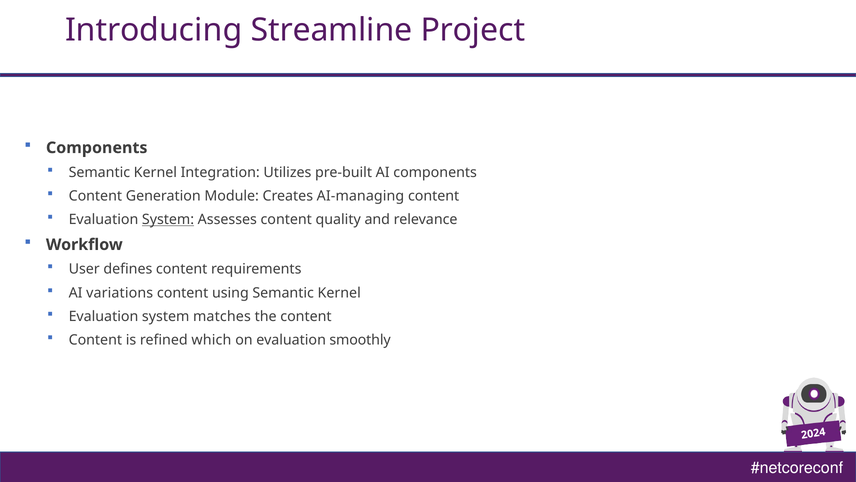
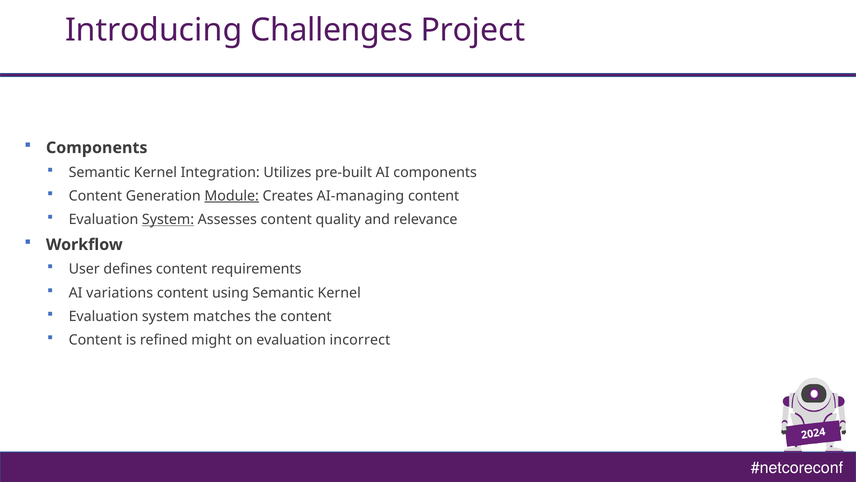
Streamline: Streamline -> Challenges
Module underline: none -> present
which: which -> might
smoothly: smoothly -> incorrect
